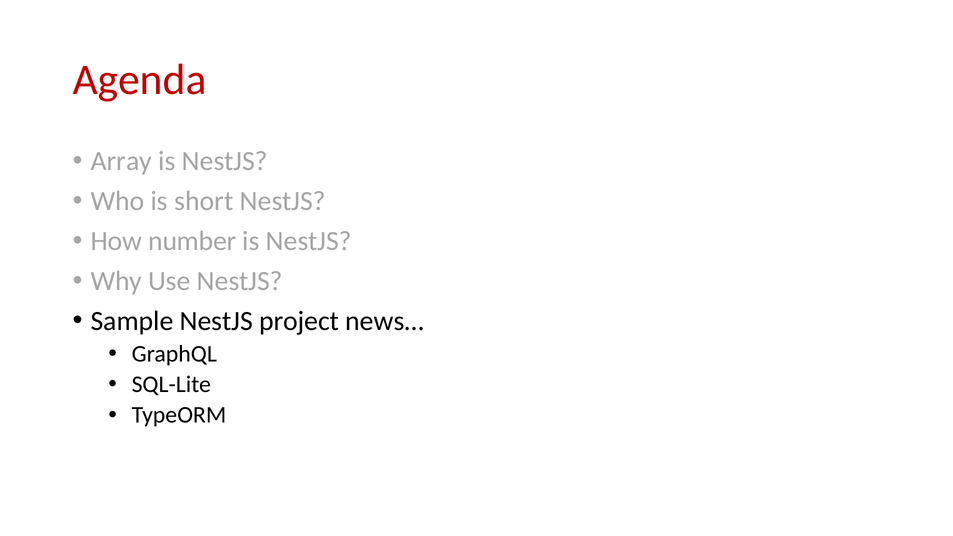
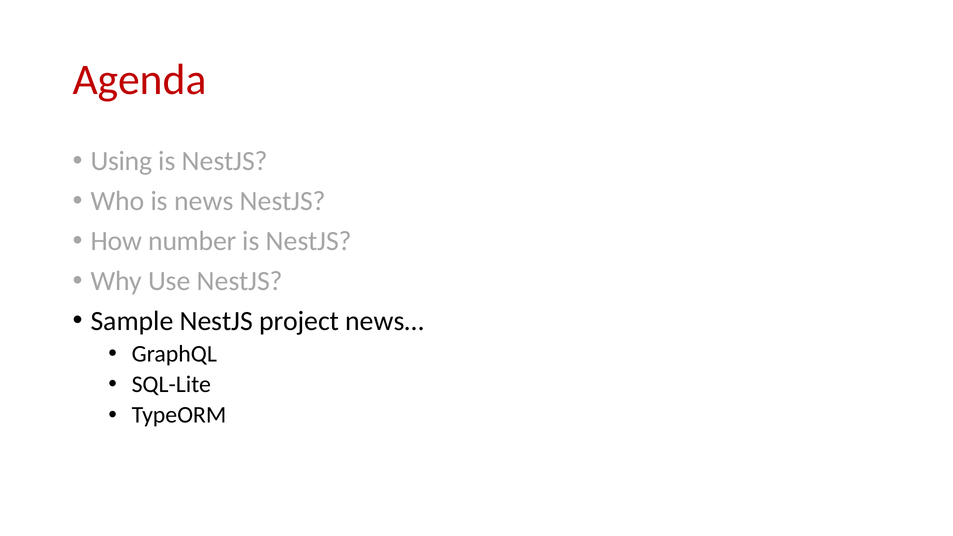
Array: Array -> Using
short: short -> news
